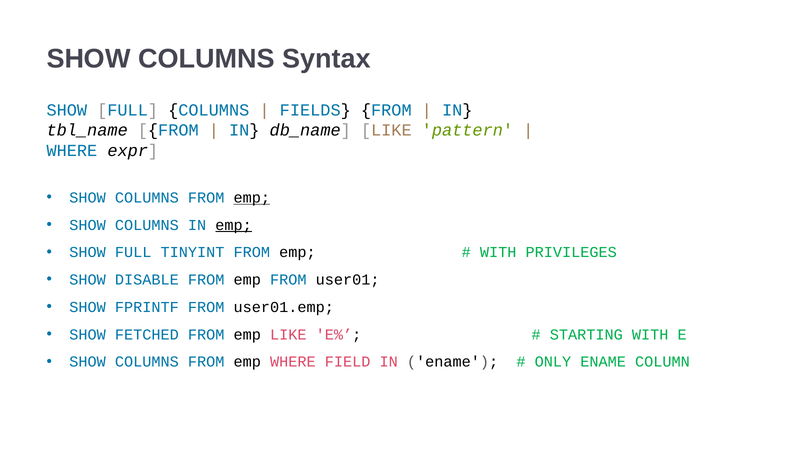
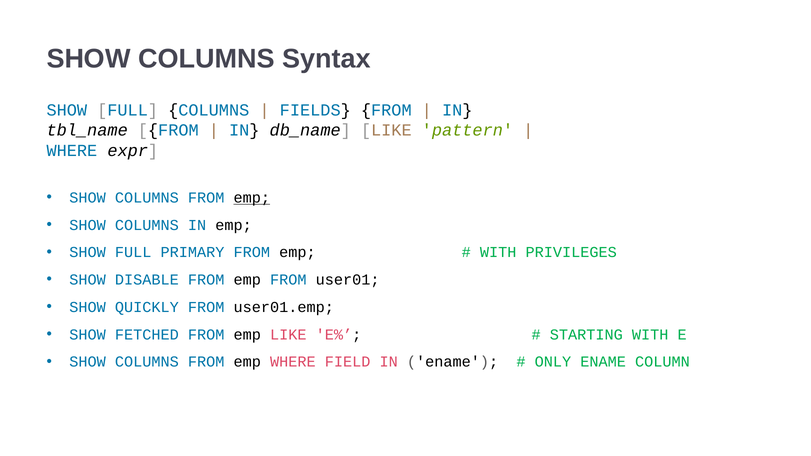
emp at (234, 225) underline: present -> none
TINYINT: TINYINT -> PRIMARY
FPRINTF: FPRINTF -> QUICKLY
